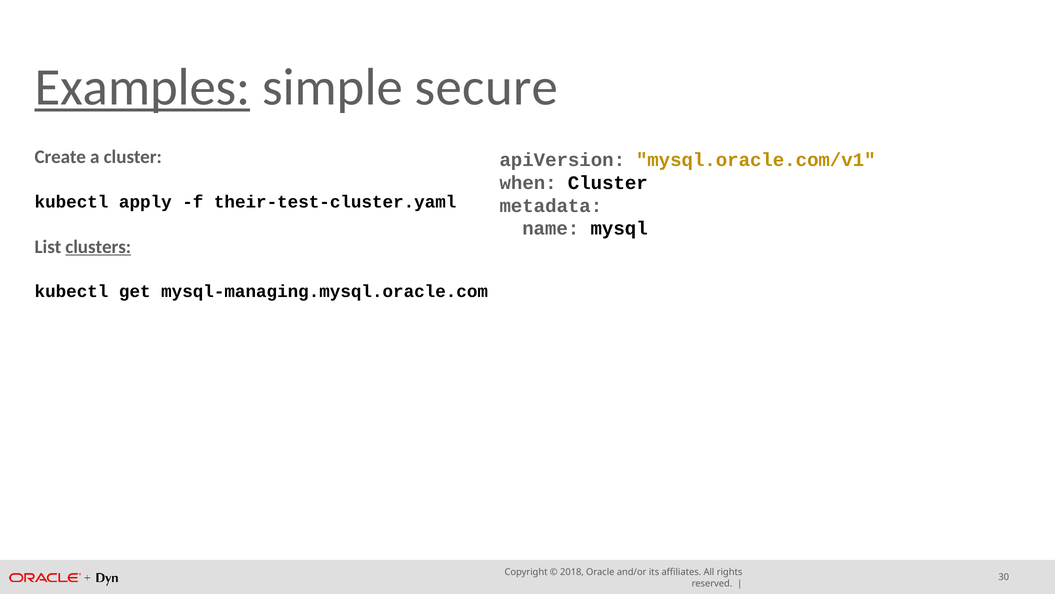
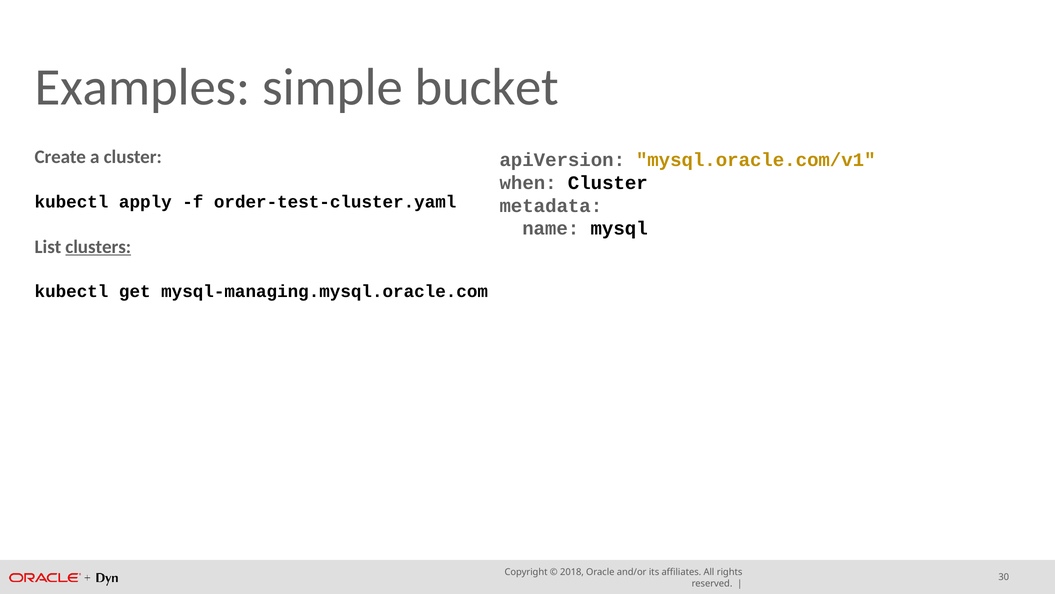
Examples underline: present -> none
secure: secure -> bucket
their-test-cluster.yaml: their-test-cluster.yaml -> order-test-cluster.yaml
